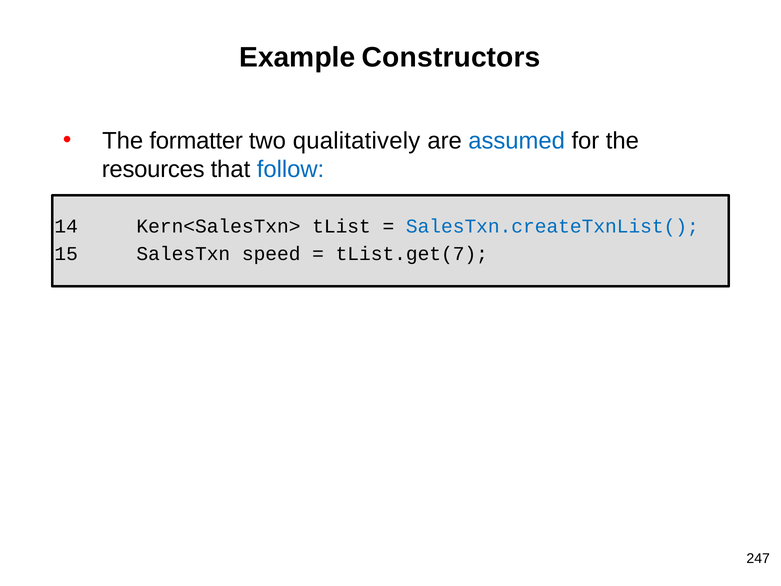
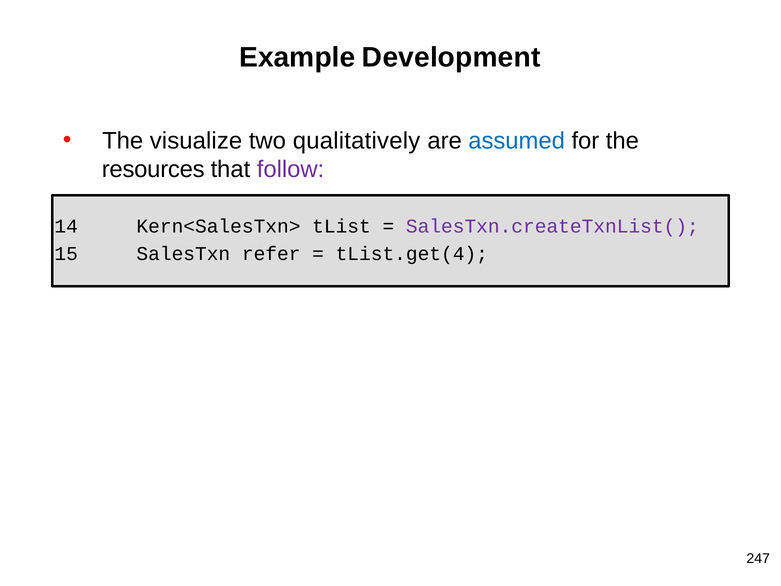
Constructors: Constructors -> Development
formatter: formatter -> visualize
follow colour: blue -> purple
SalesTxn.createTxnList( colour: blue -> purple
speed: speed -> refer
tList.get(7: tList.get(7 -> tList.get(4
